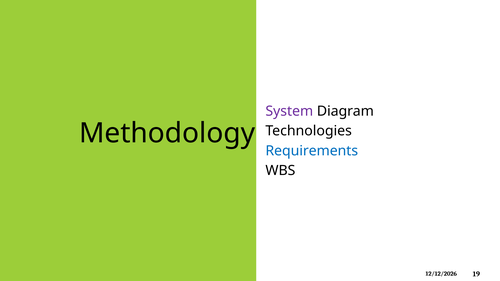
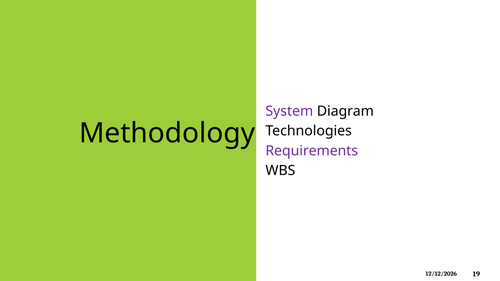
Requirements colour: blue -> purple
